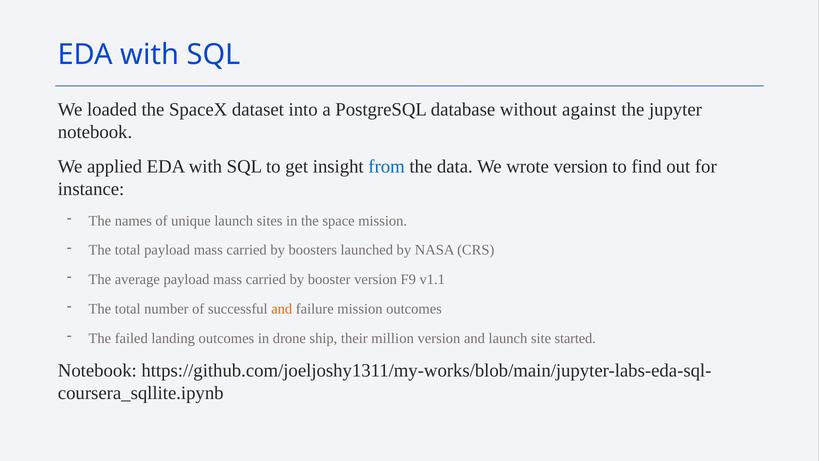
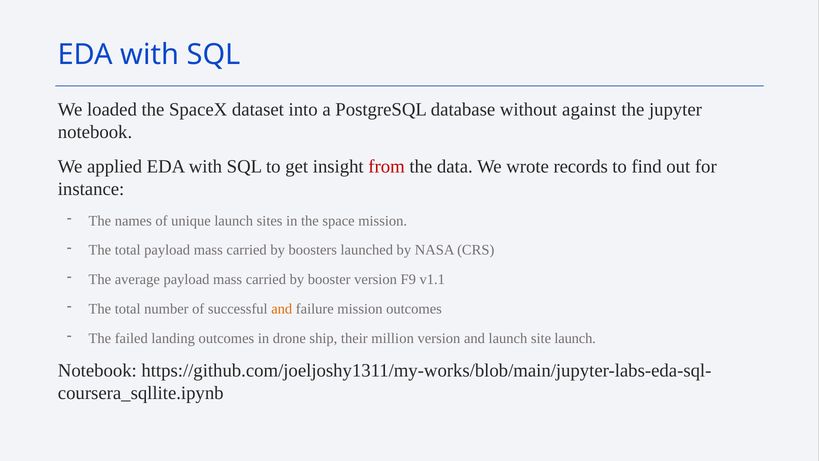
from colour: blue -> red
wrote version: version -> records
site started: started -> launch
